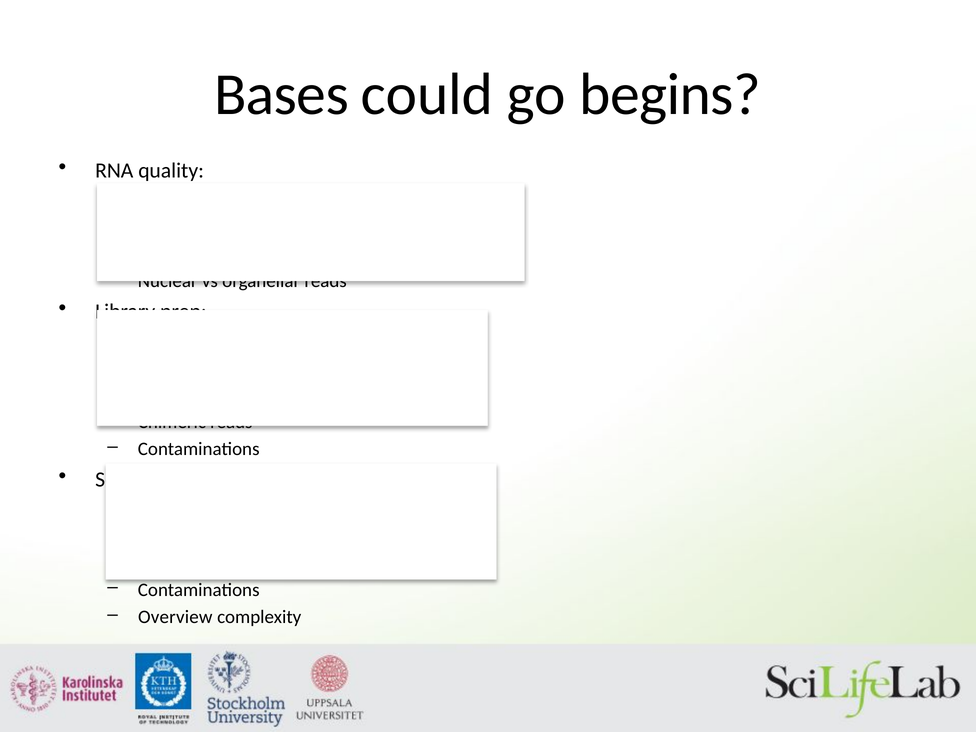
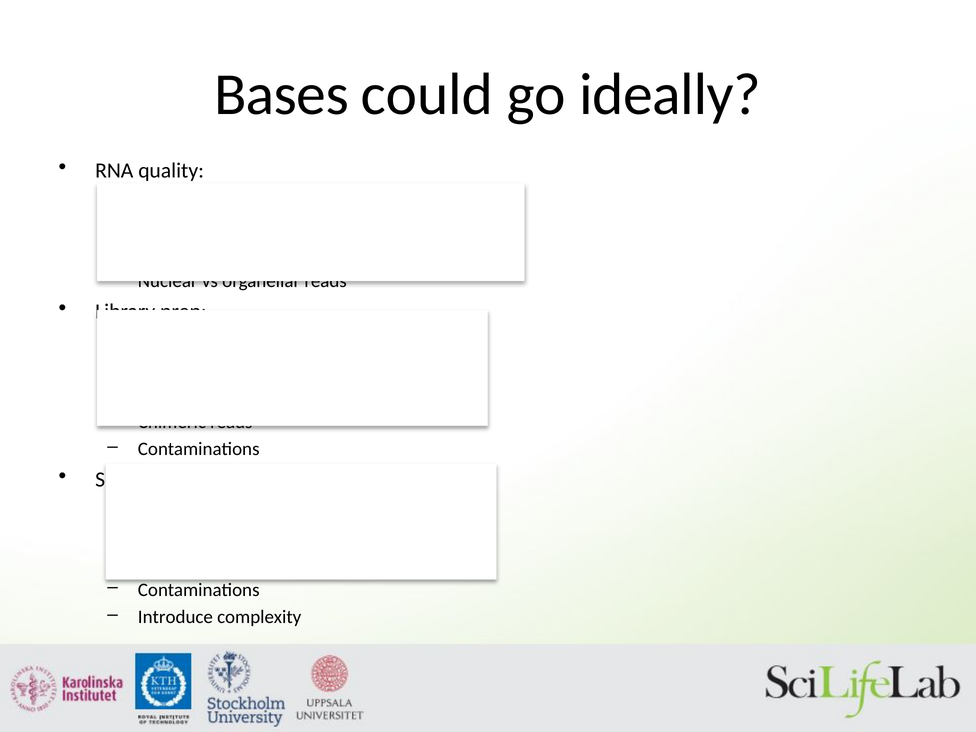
begins: begins -> ideally
Overview: Overview -> Introduce
